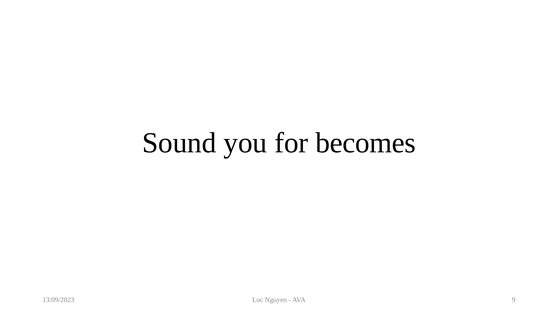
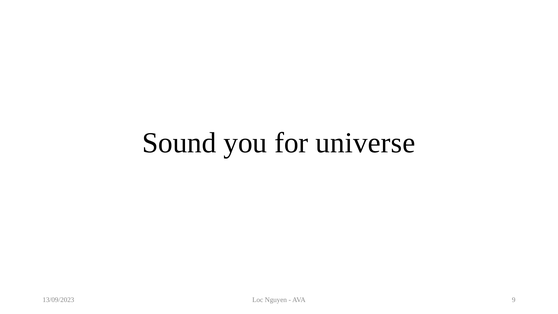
becomes: becomes -> universe
